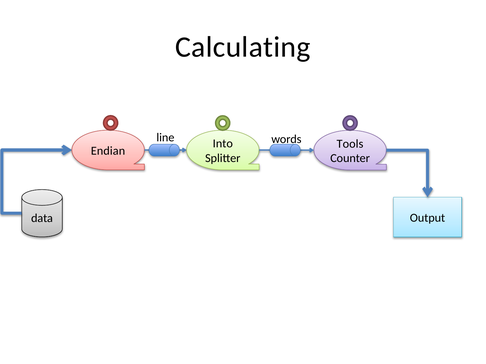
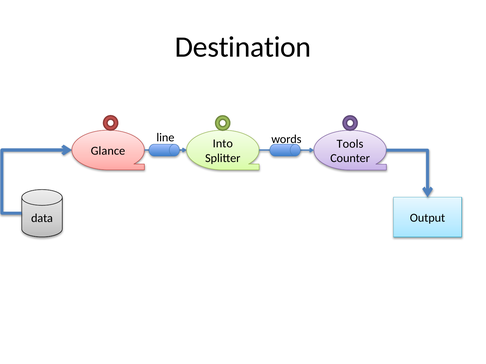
Calculating: Calculating -> Destination
Endian: Endian -> Glance
